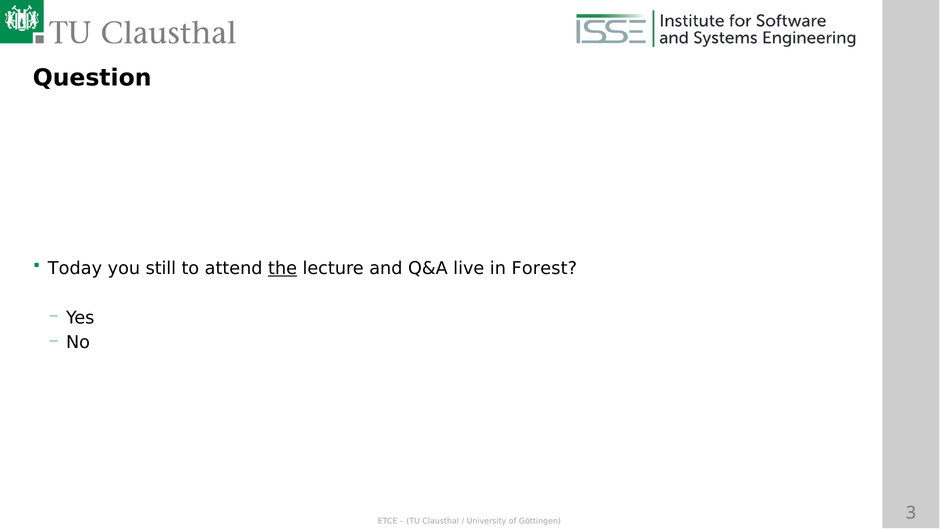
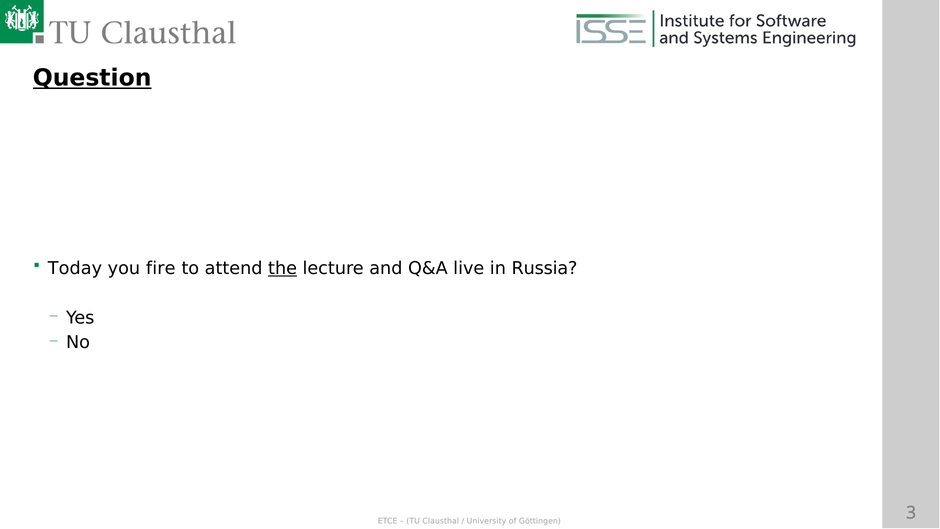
Question underline: none -> present
still: still -> fire
Forest: Forest -> Russia
